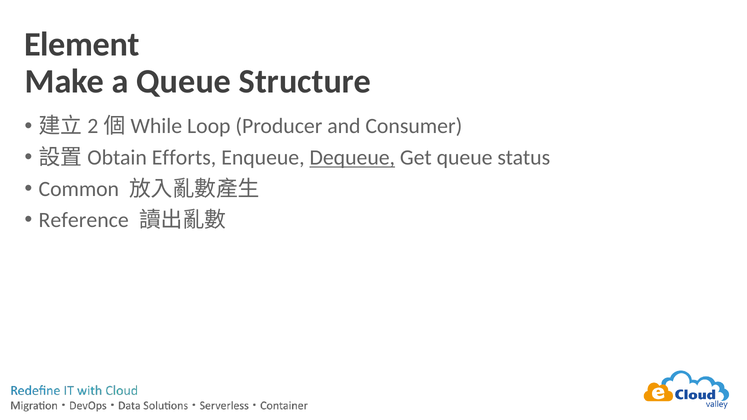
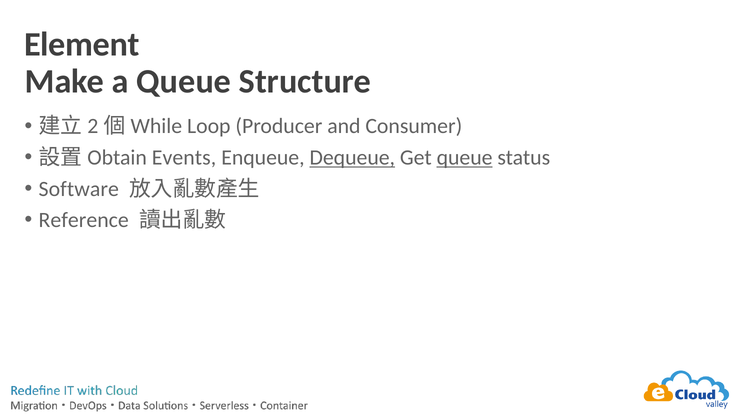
Efforts: Efforts -> Events
queue at (465, 158) underline: none -> present
Common: Common -> Software
